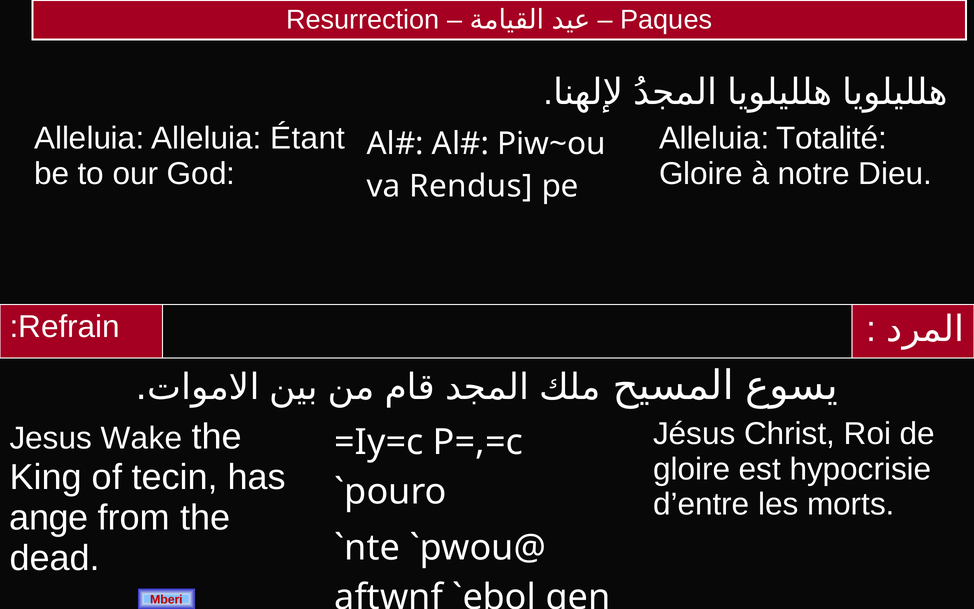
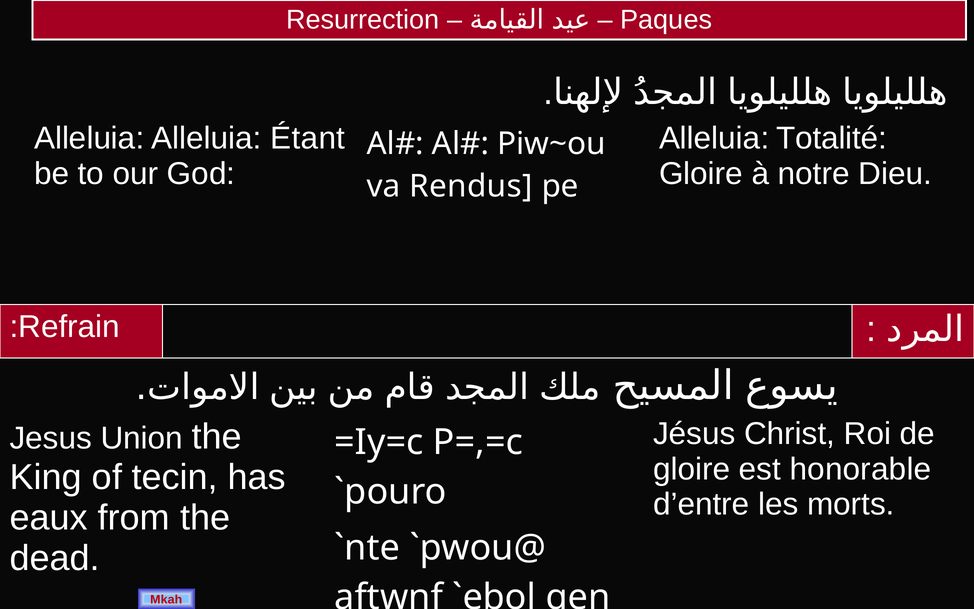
Wake: Wake -> Union
hypocrisie: hypocrisie -> honorable
ange: ange -> eaux
Mberi: Mberi -> Mkah
